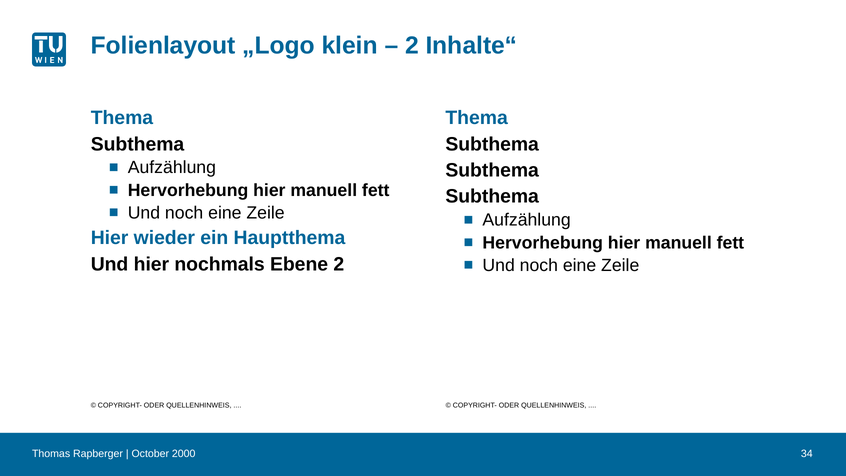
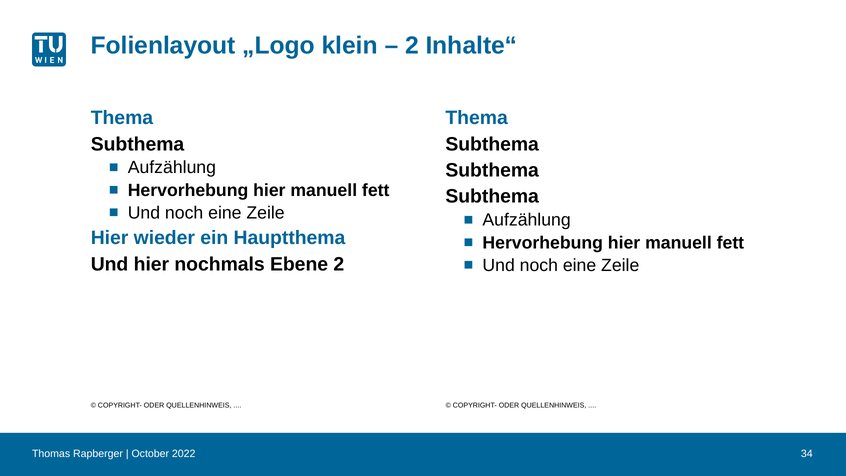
2000: 2000 -> 2022
